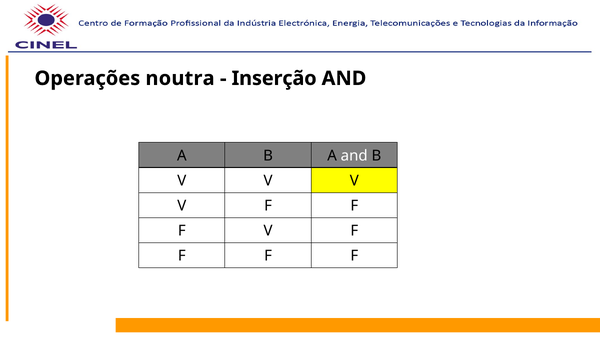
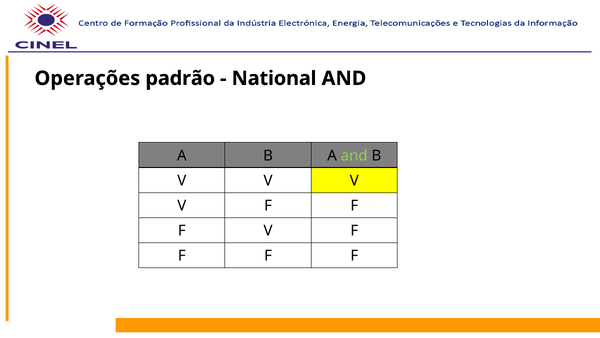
noutra: noutra -> padrão
Inserção: Inserção -> National
and at (354, 156) colour: white -> light green
